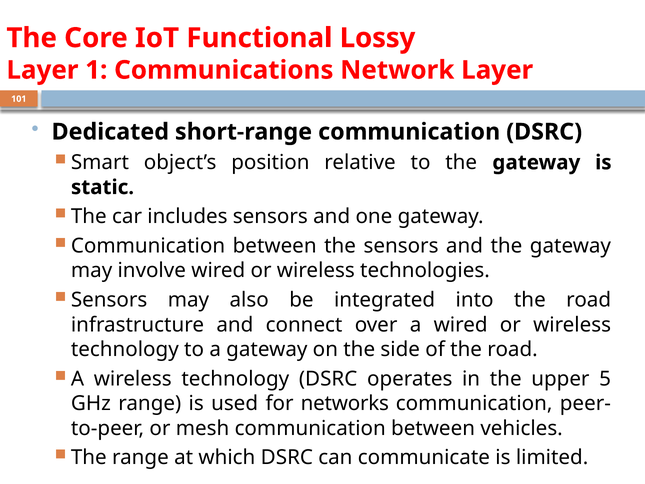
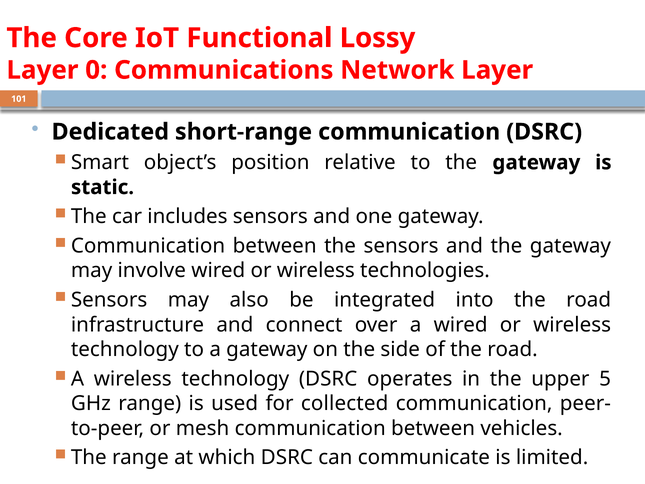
1: 1 -> 0
networks: networks -> collected
